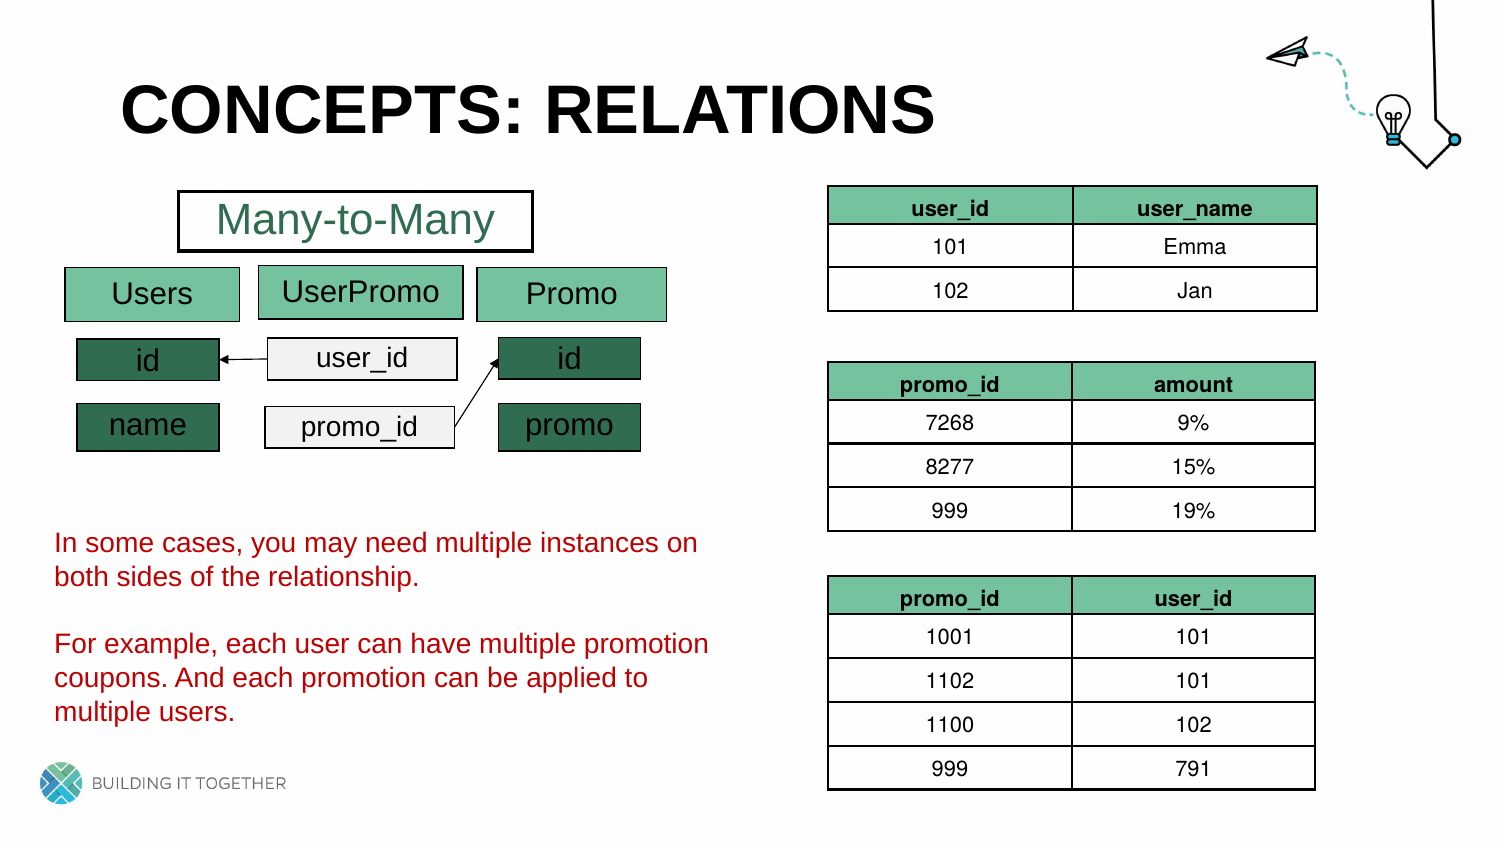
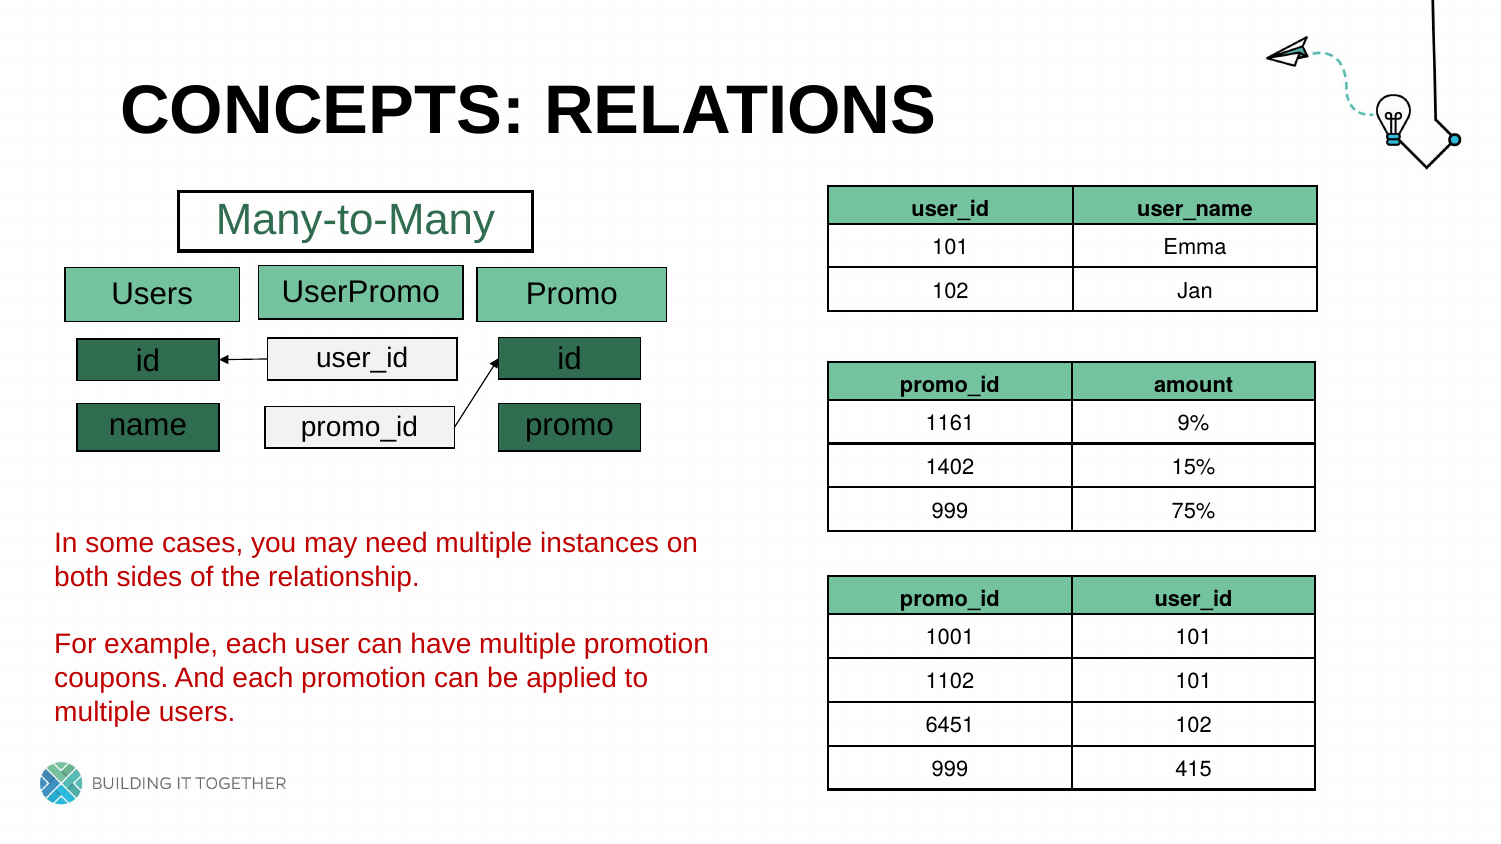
7268: 7268 -> 1161
8277: 8277 -> 1402
19%: 19% -> 75%
1100: 1100 -> 6451
791: 791 -> 415
